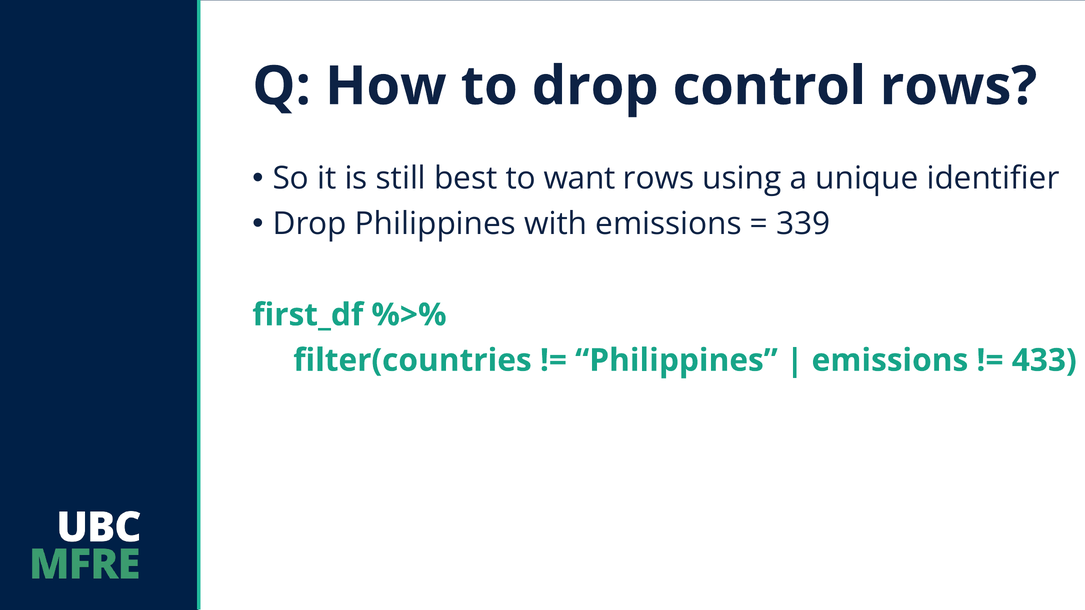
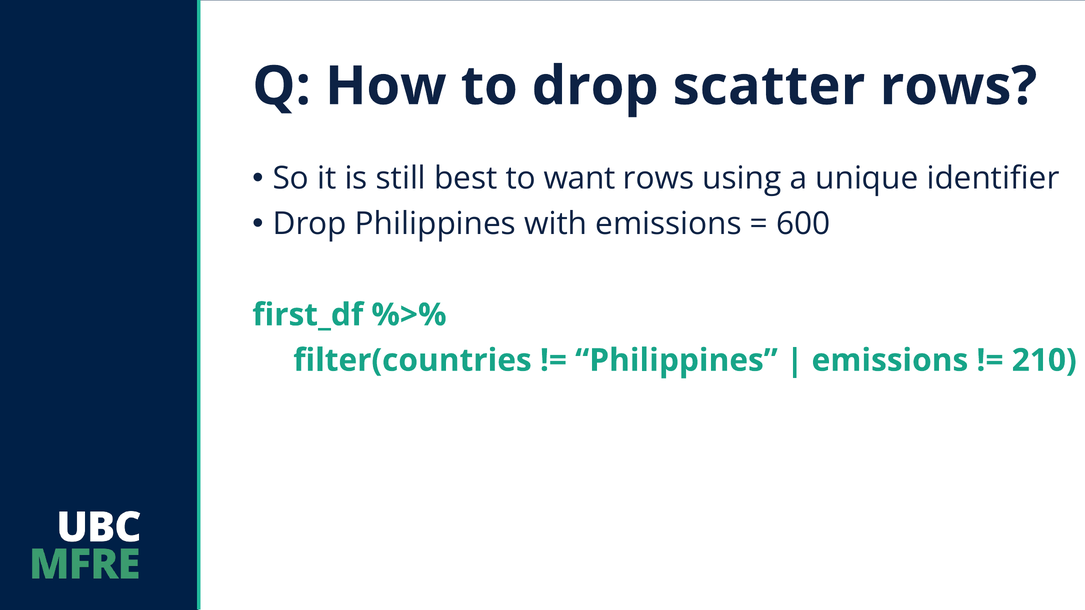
control: control -> scatter
339: 339 -> 600
433: 433 -> 210
